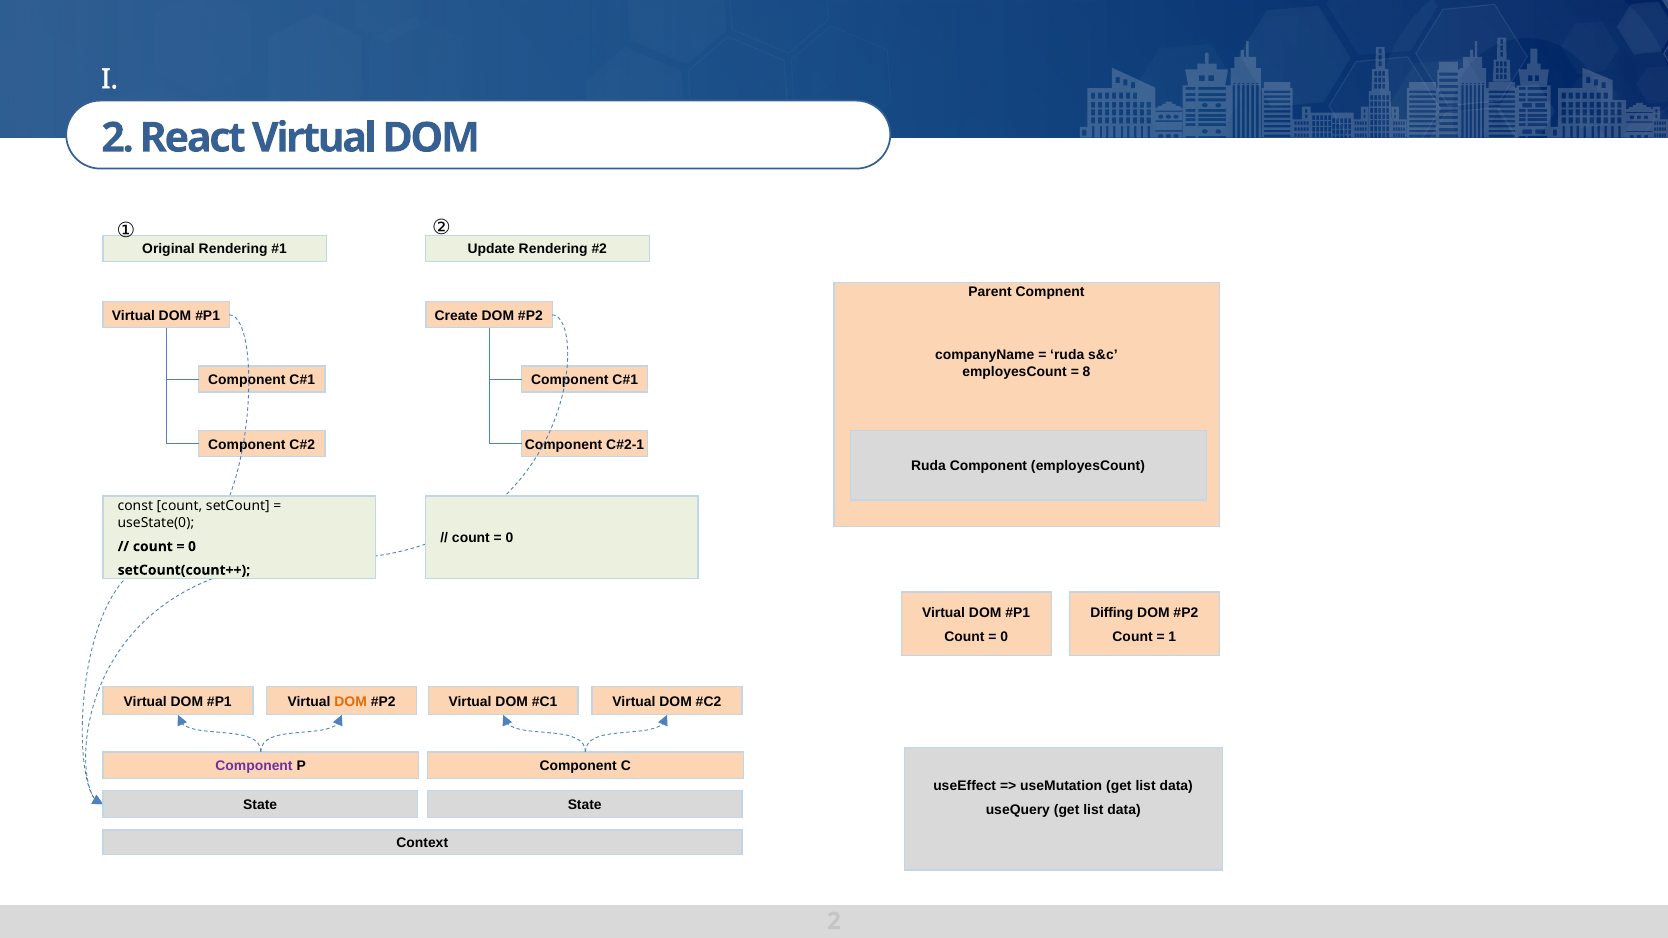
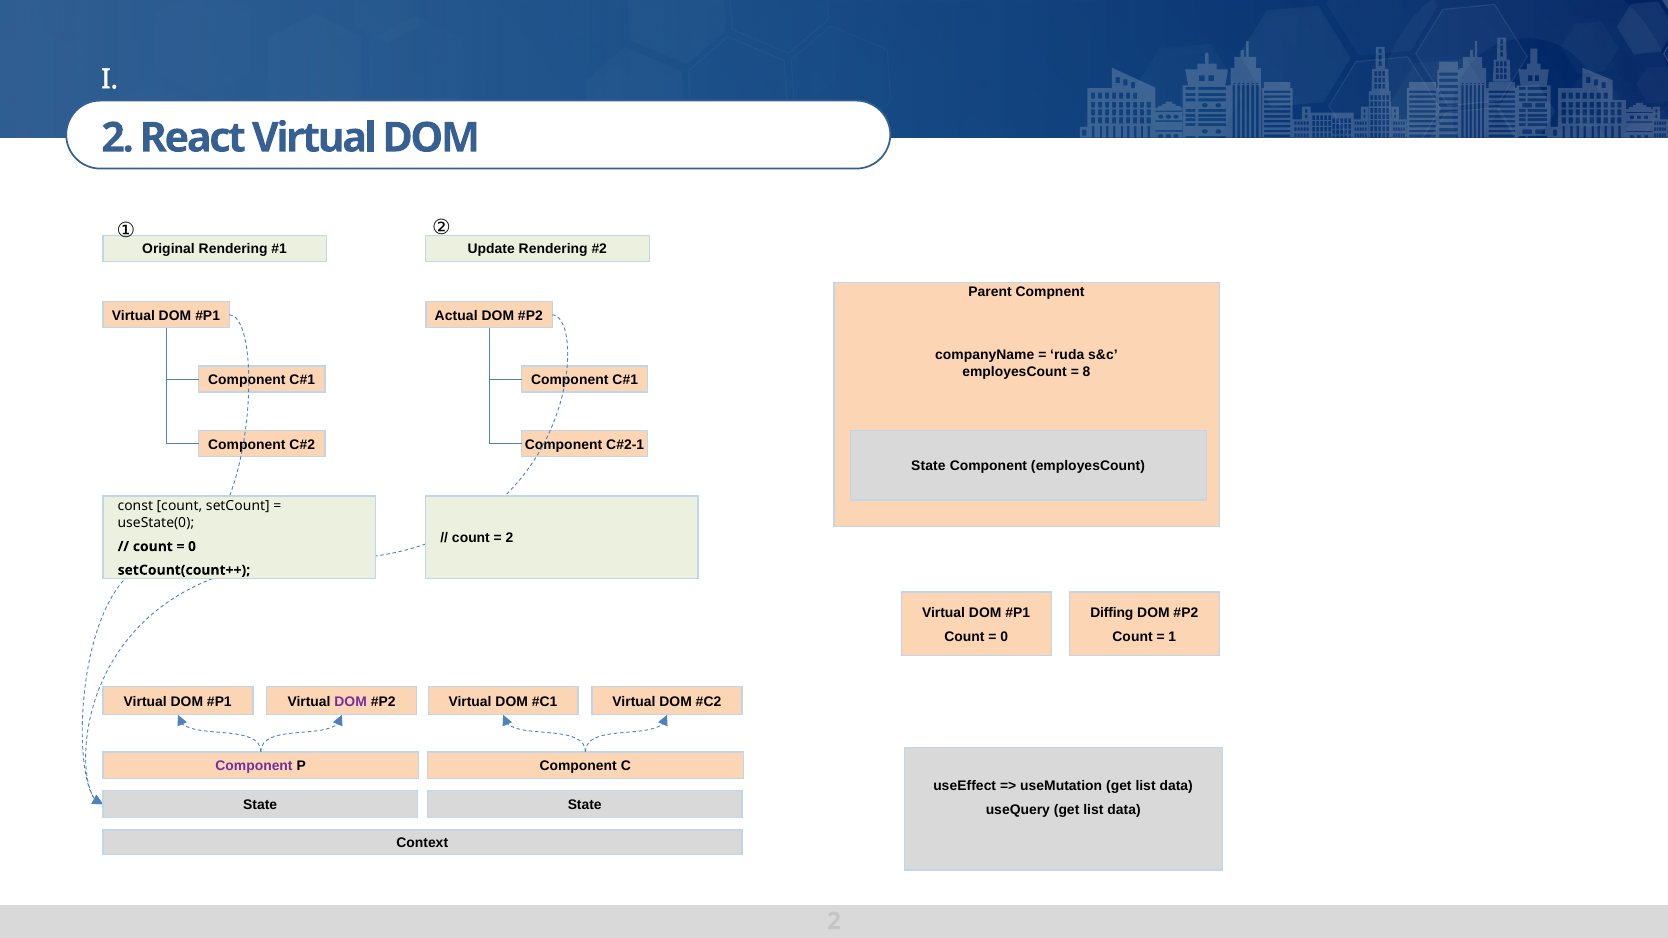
Create: Create -> Actual
Ruda at (928, 466): Ruda -> State
0 at (510, 538): 0 -> 2
DOM at (351, 702) colour: orange -> purple
